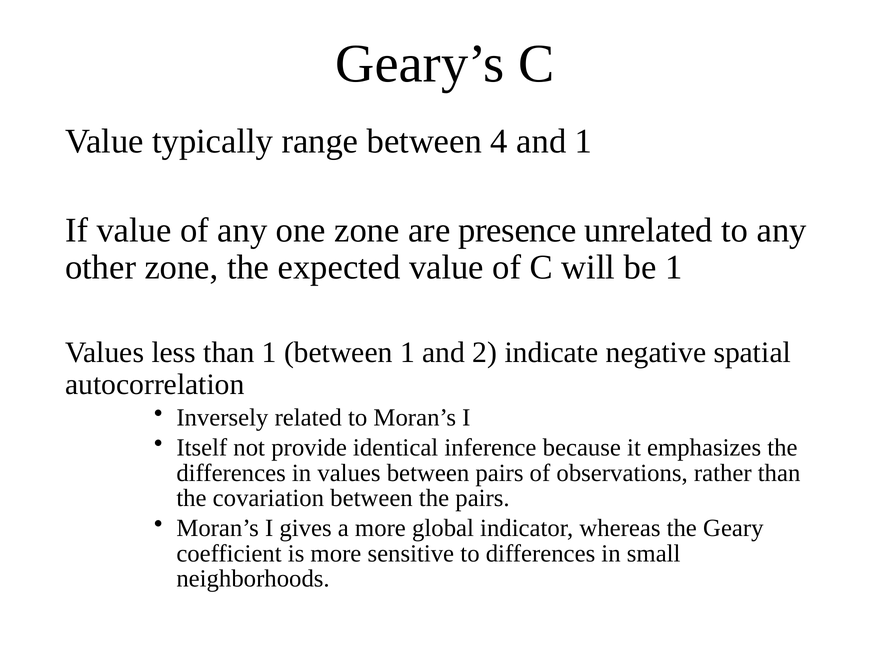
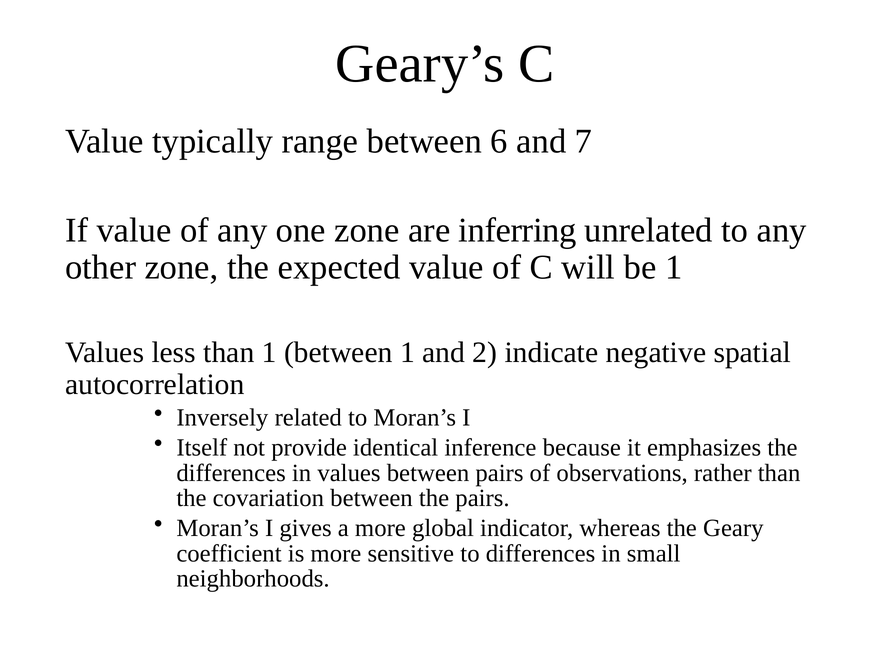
4: 4 -> 6
and 1: 1 -> 7
presence: presence -> inferring
